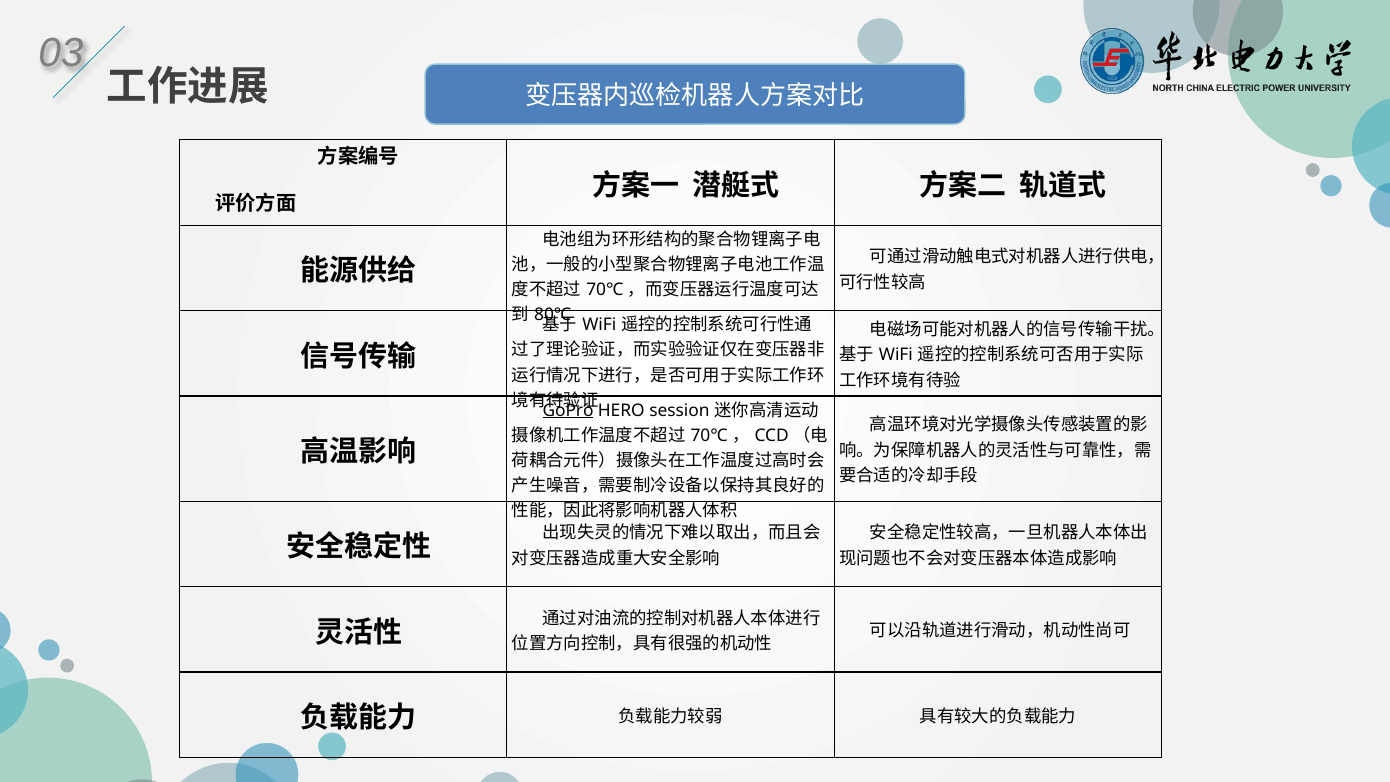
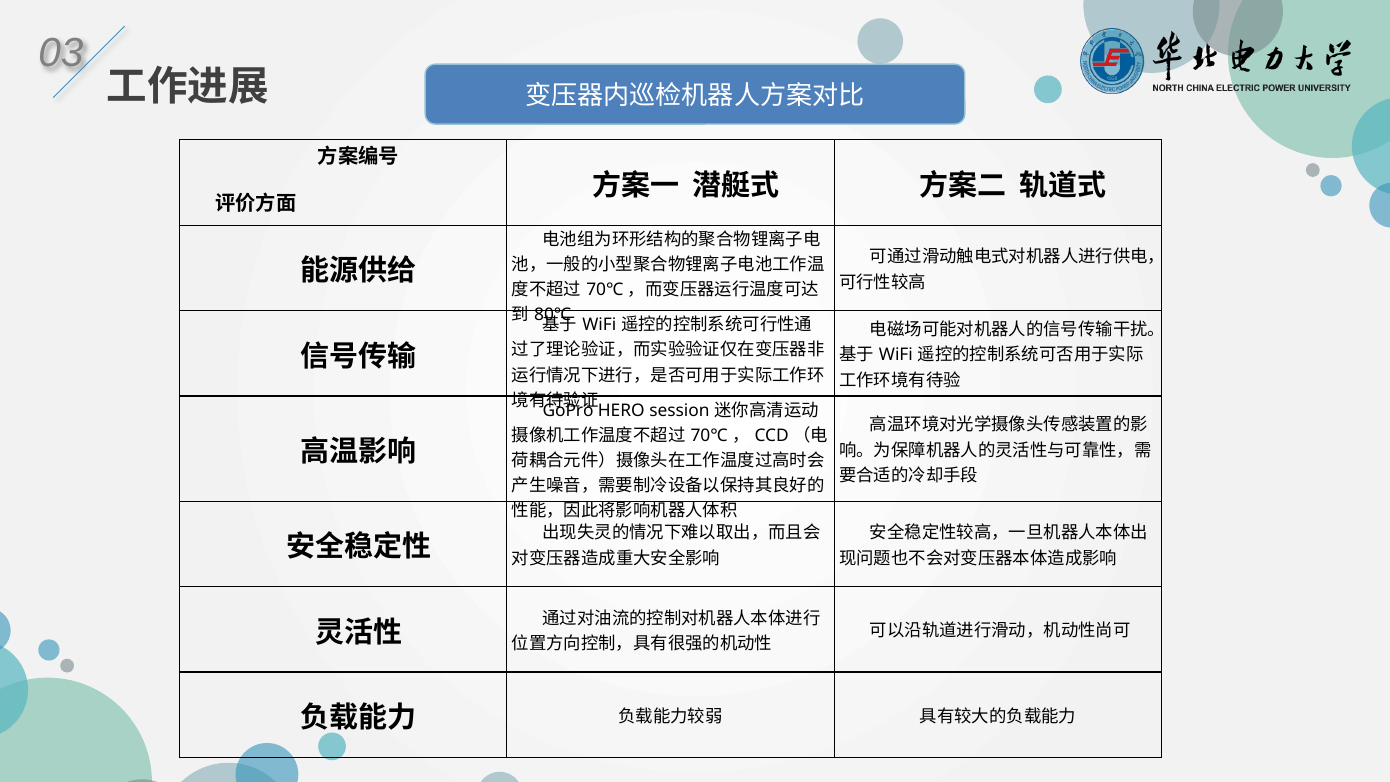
GoPro underline: present -> none
